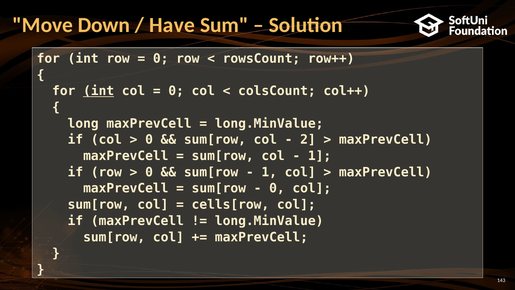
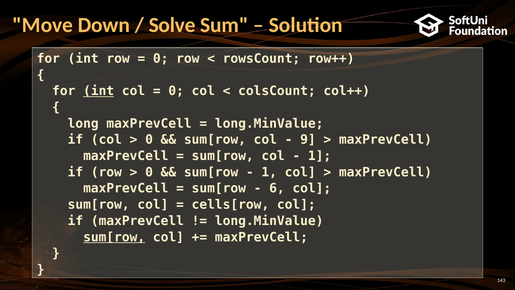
Have: Have -> Solve
2: 2 -> 9
0 at (277, 188): 0 -> 6
sum[row at (114, 237) underline: none -> present
